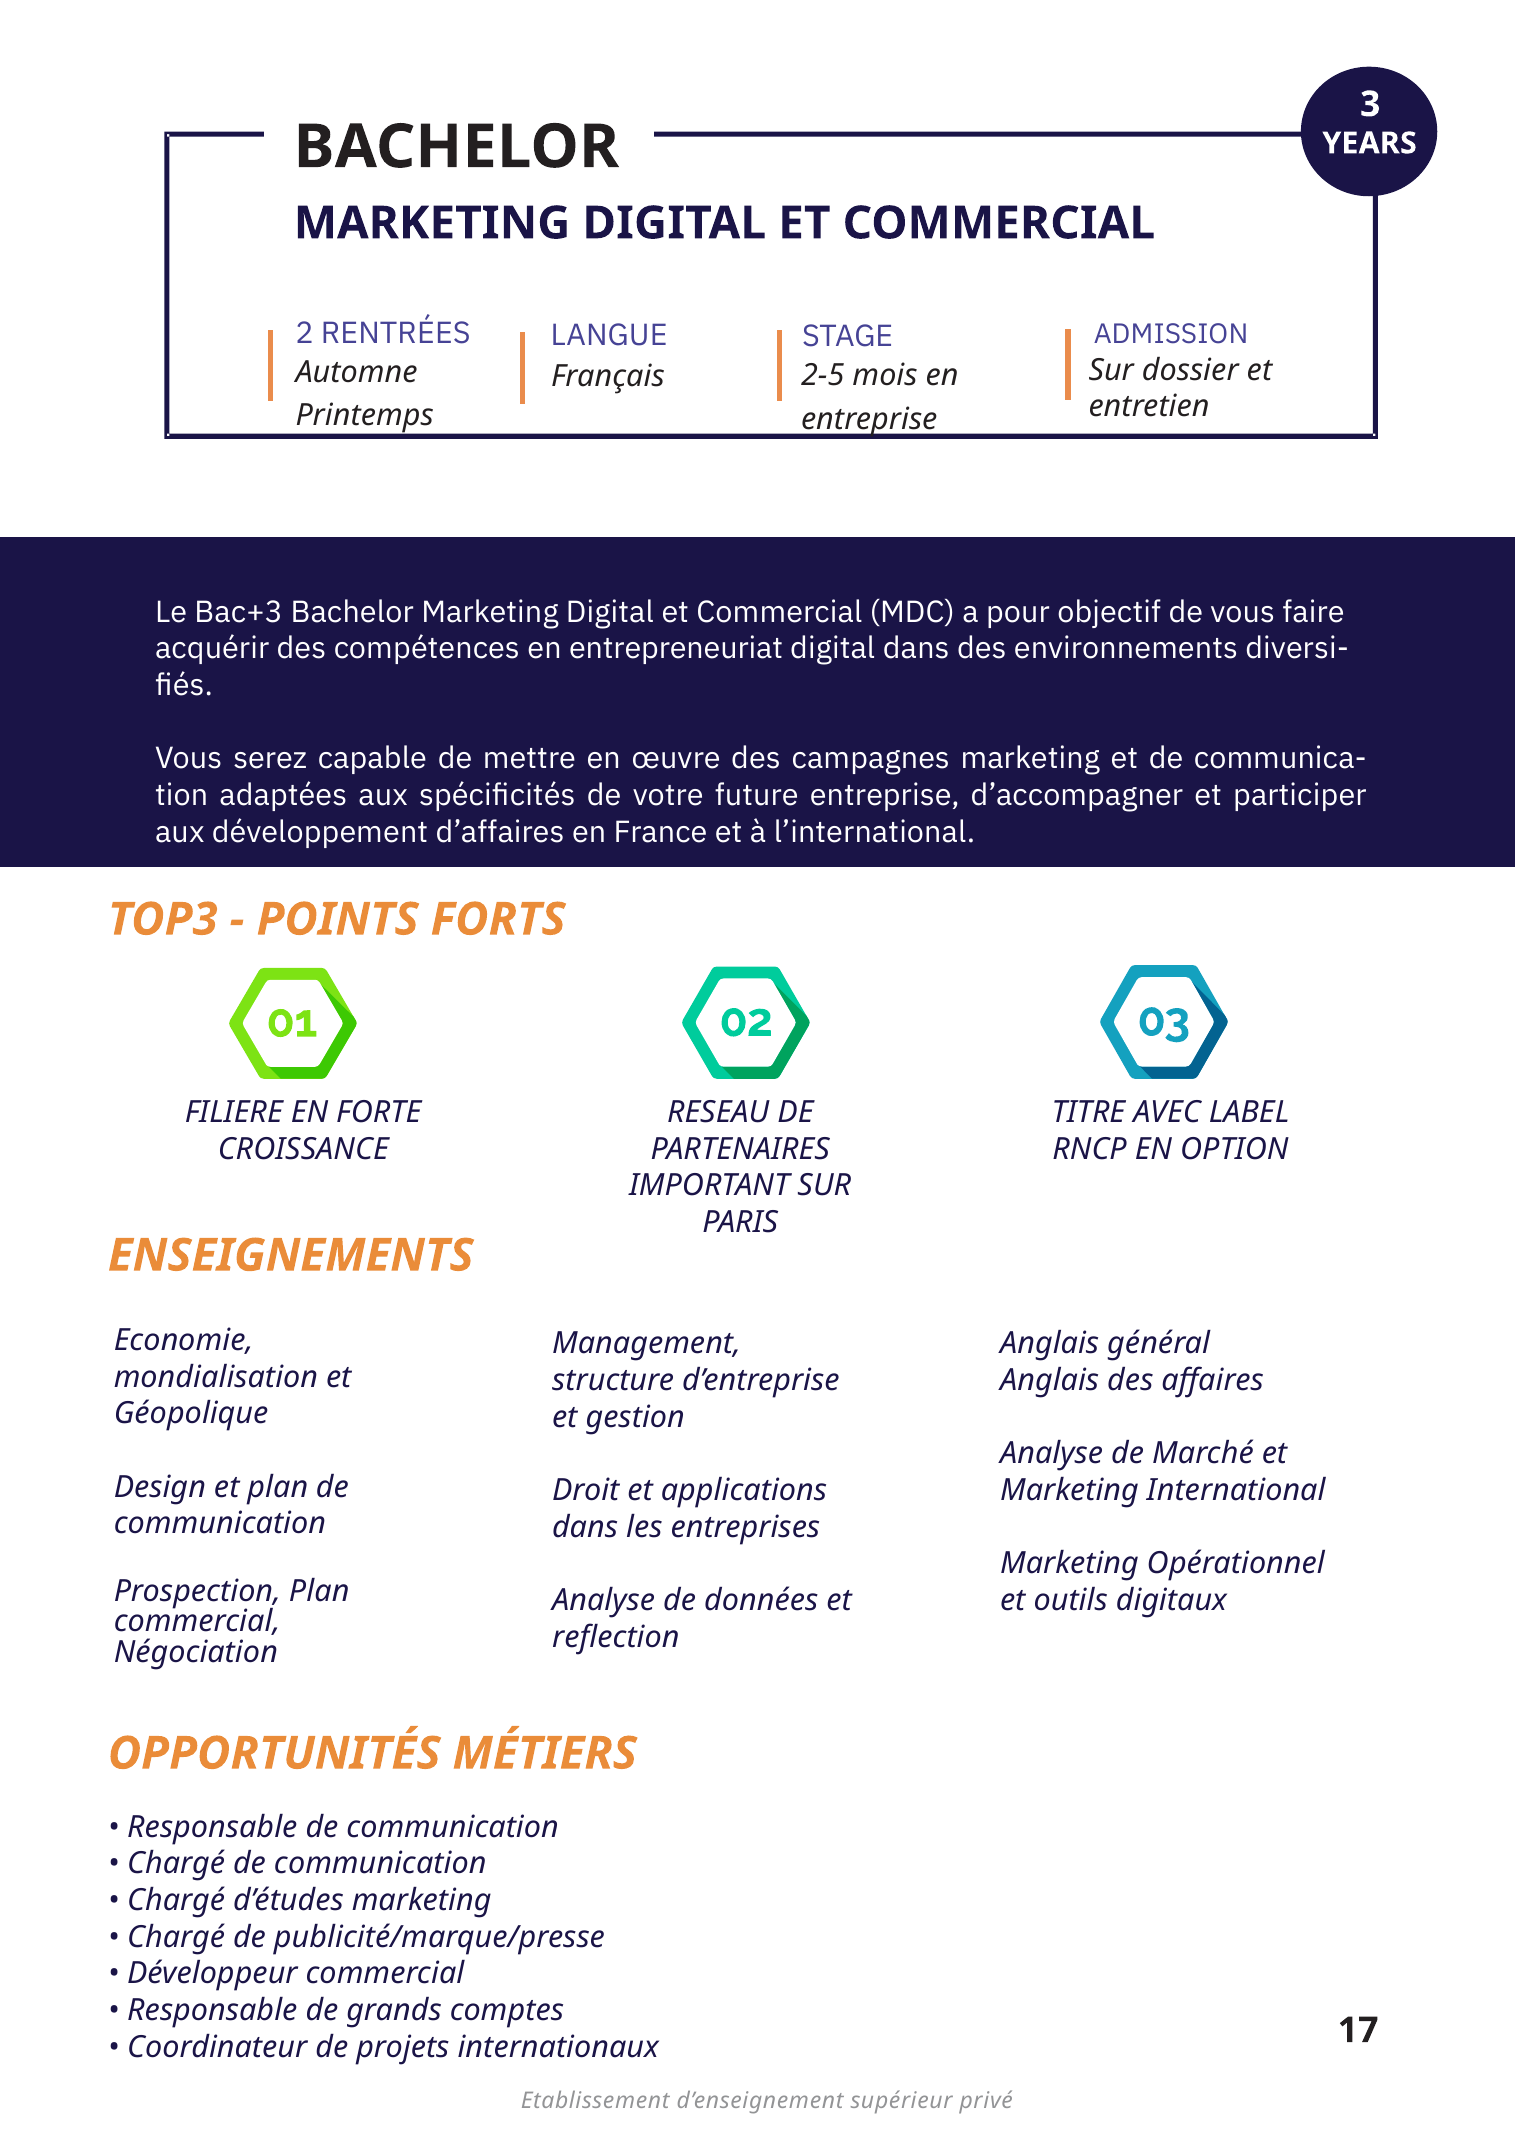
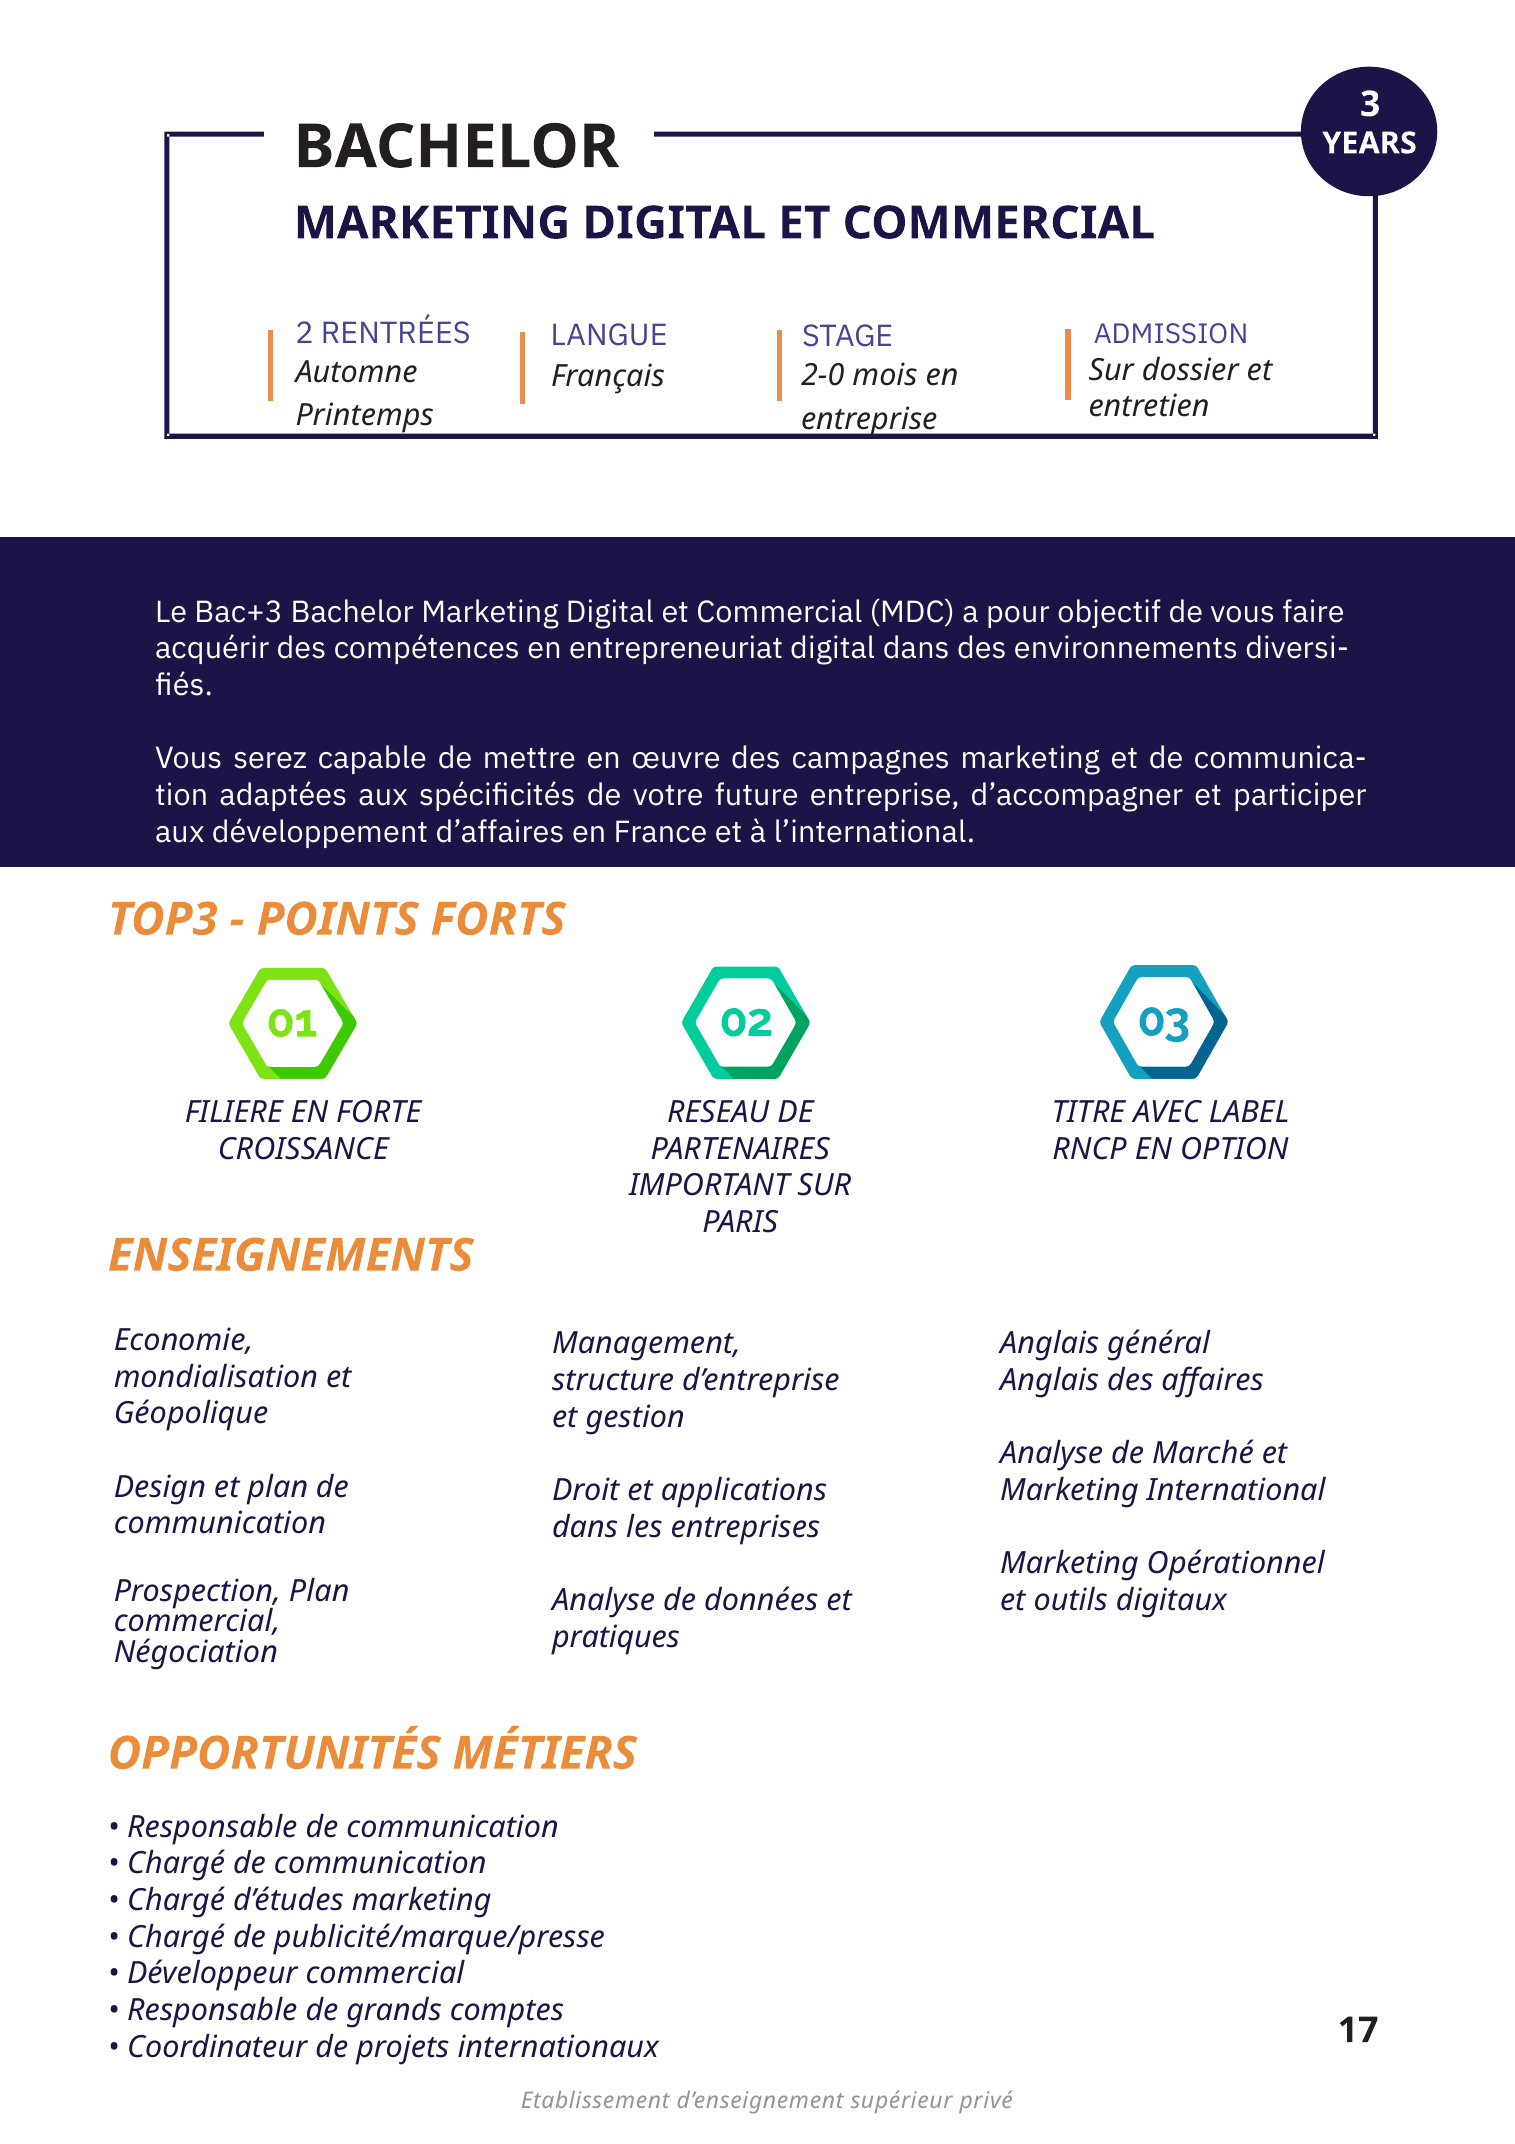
2-5: 2-5 -> 2-0
reflection: reflection -> pratiques
